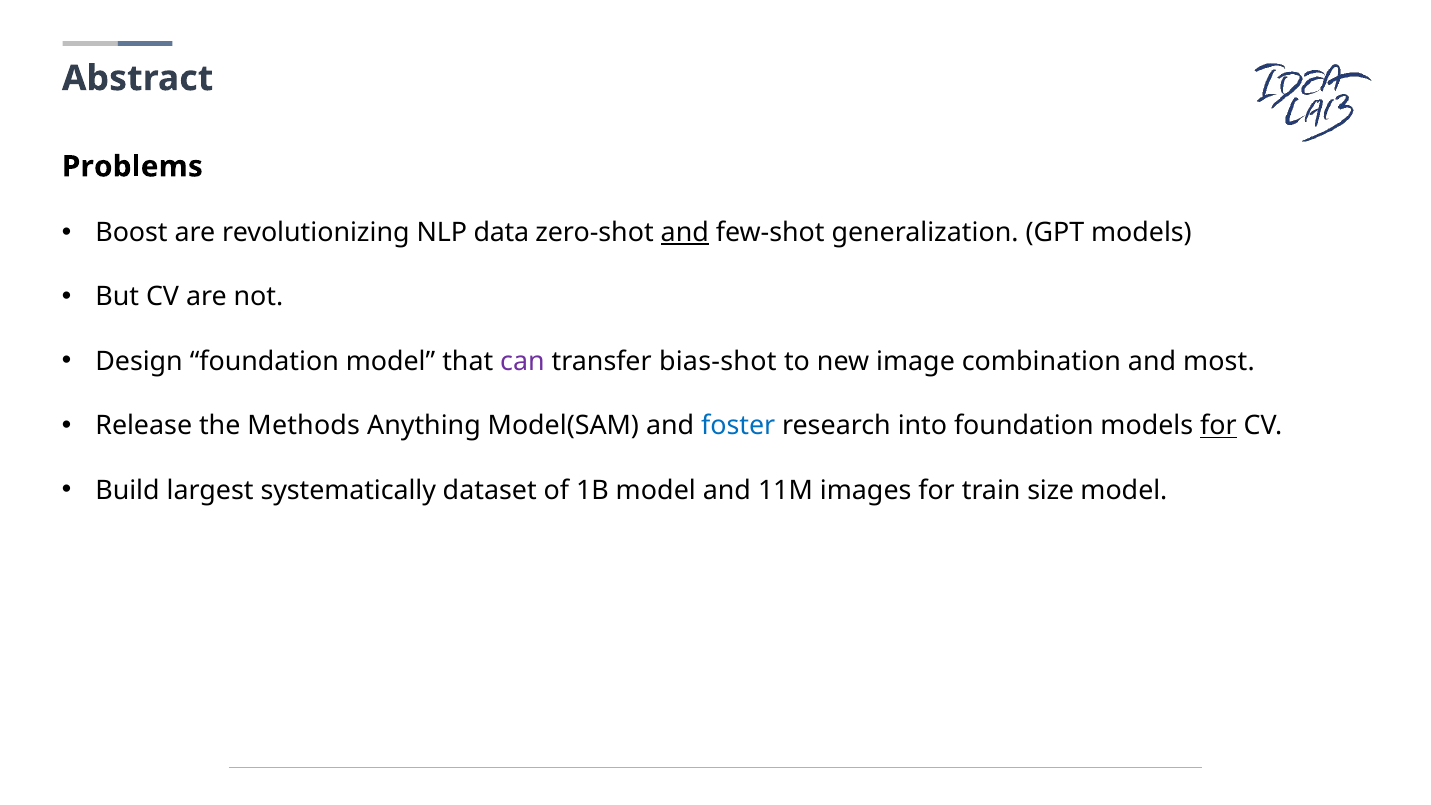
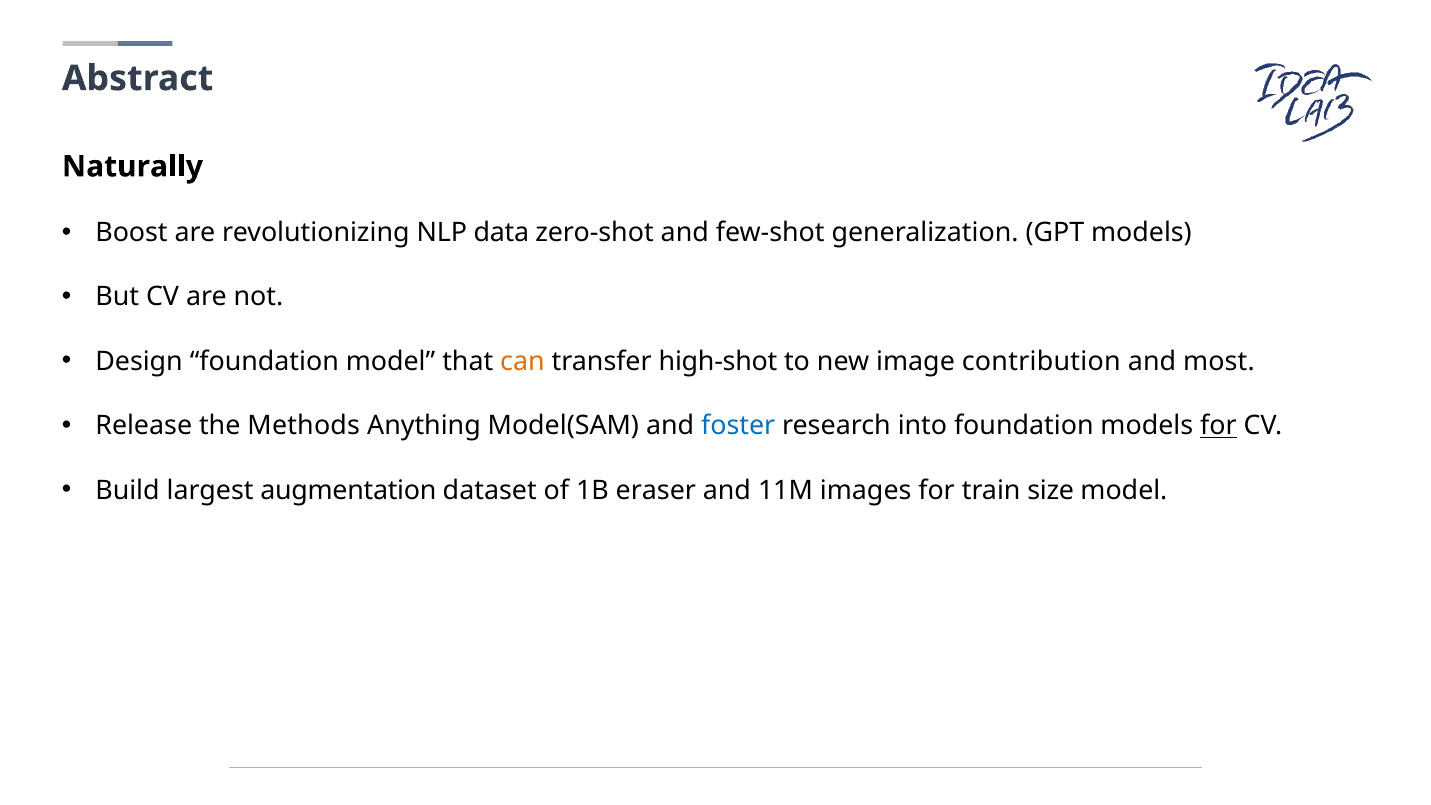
Problems: Problems -> Naturally
and at (685, 233) underline: present -> none
can colour: purple -> orange
bias-shot: bias-shot -> high-shot
combination: combination -> contribution
systematically: systematically -> augmentation
1B model: model -> eraser
